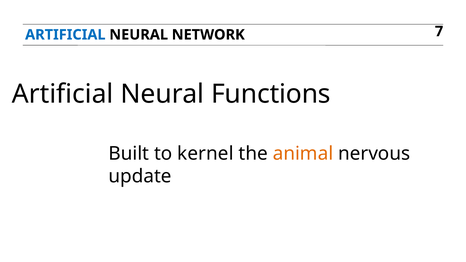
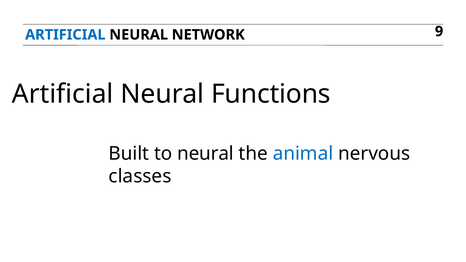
7: 7 -> 9
to kernel: kernel -> neural
animal colour: orange -> blue
update: update -> classes
